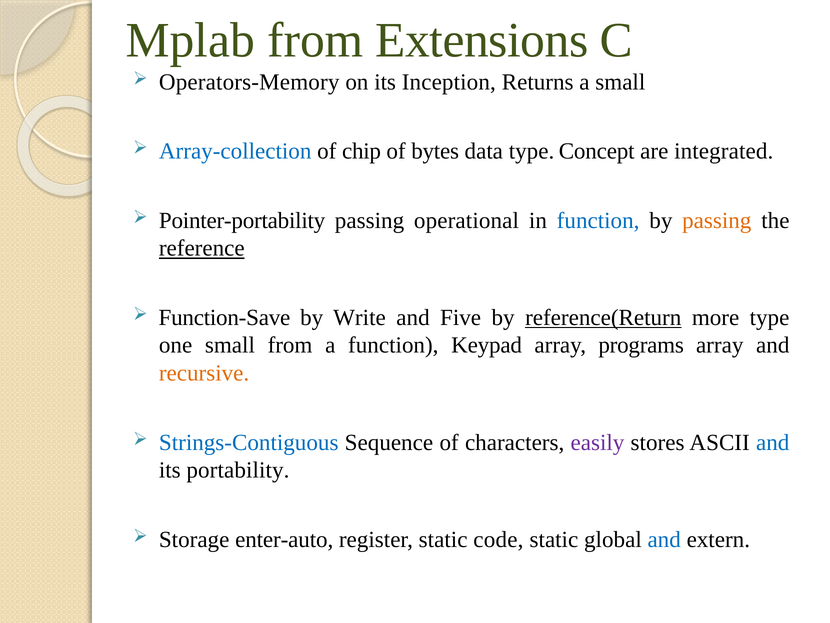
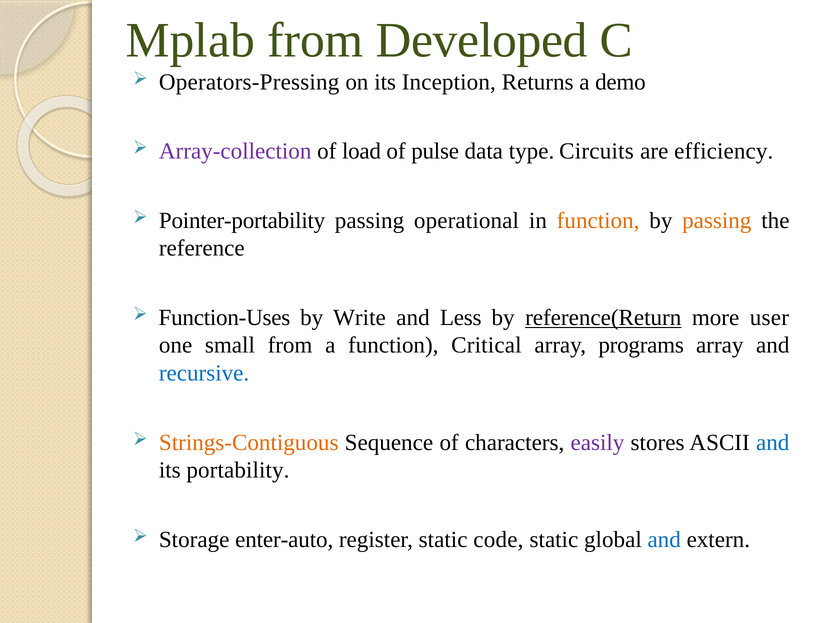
Extensions: Extensions -> Developed
Operators-Memory: Operators-Memory -> Operators-Pressing
a small: small -> demo
Array-collection colour: blue -> purple
chip: chip -> load
bytes: bytes -> pulse
Concept: Concept -> Circuits
integrated: integrated -> efficiency
function at (598, 220) colour: blue -> orange
reference underline: present -> none
Function-Save: Function-Save -> Function-Uses
Five: Five -> Less
more type: type -> user
Keypad: Keypad -> Critical
recursive colour: orange -> blue
Strings-Contiguous colour: blue -> orange
